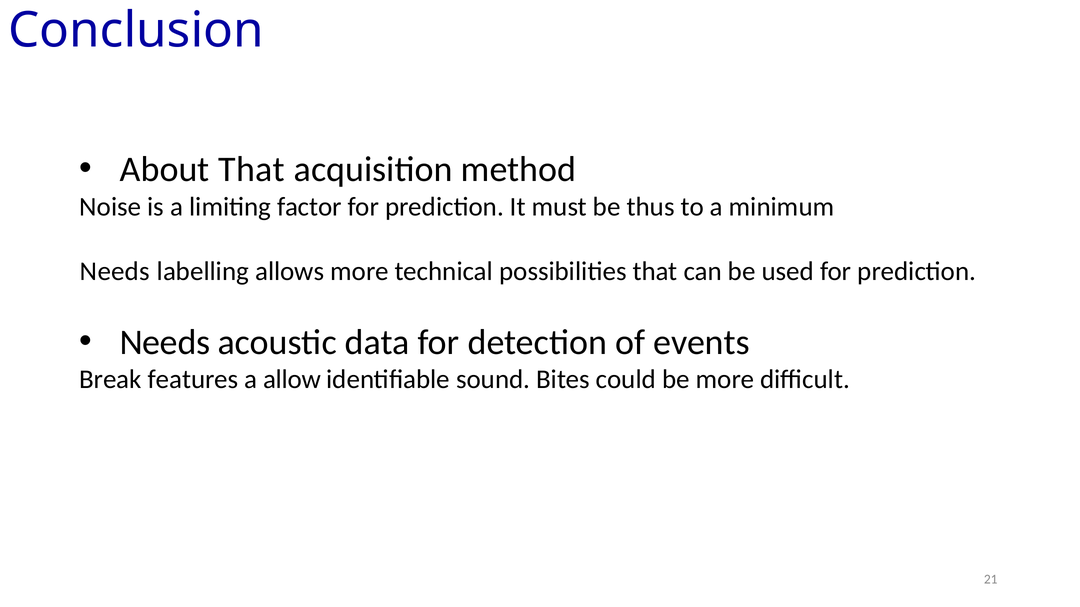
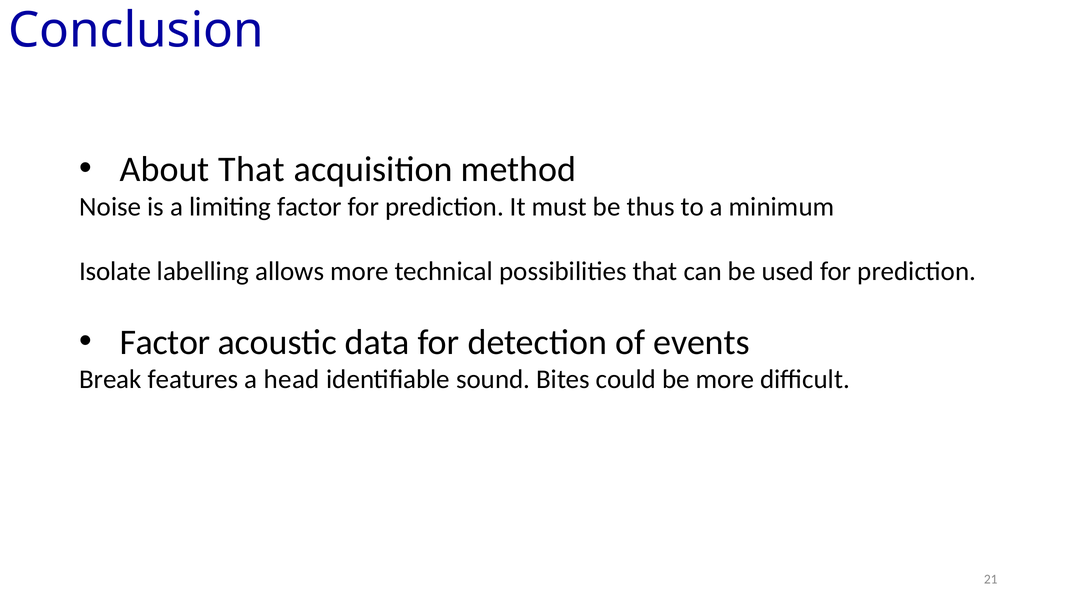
Needs at (115, 272): Needs -> Isolate
Needs at (165, 342): Needs -> Factor
allow: allow -> head
